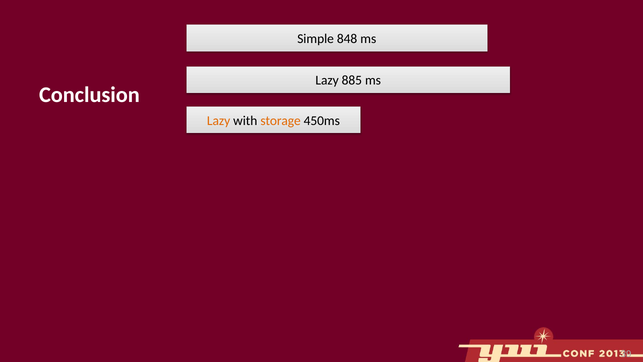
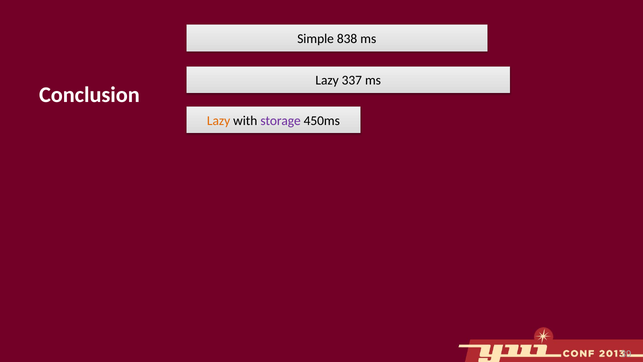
848: 848 -> 838
885: 885 -> 337
storage colour: orange -> purple
